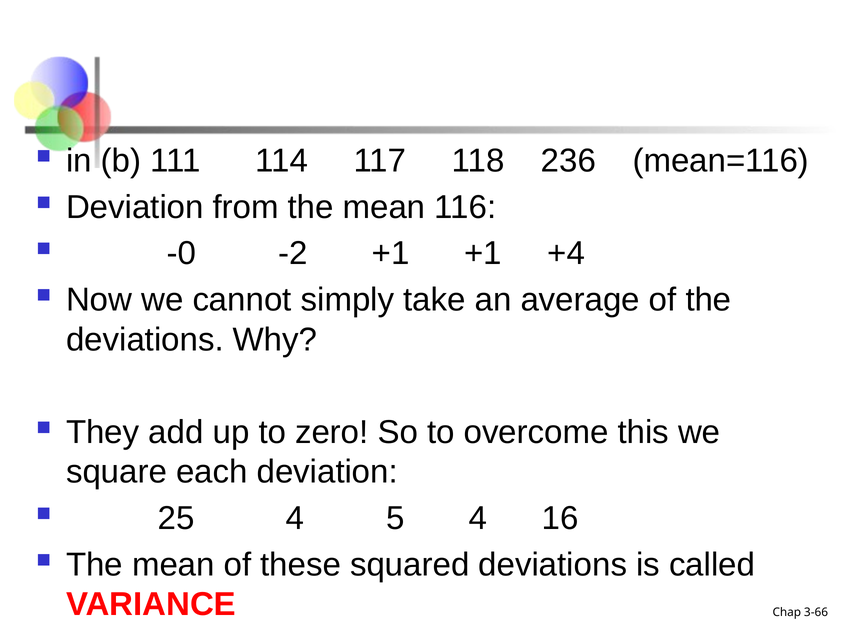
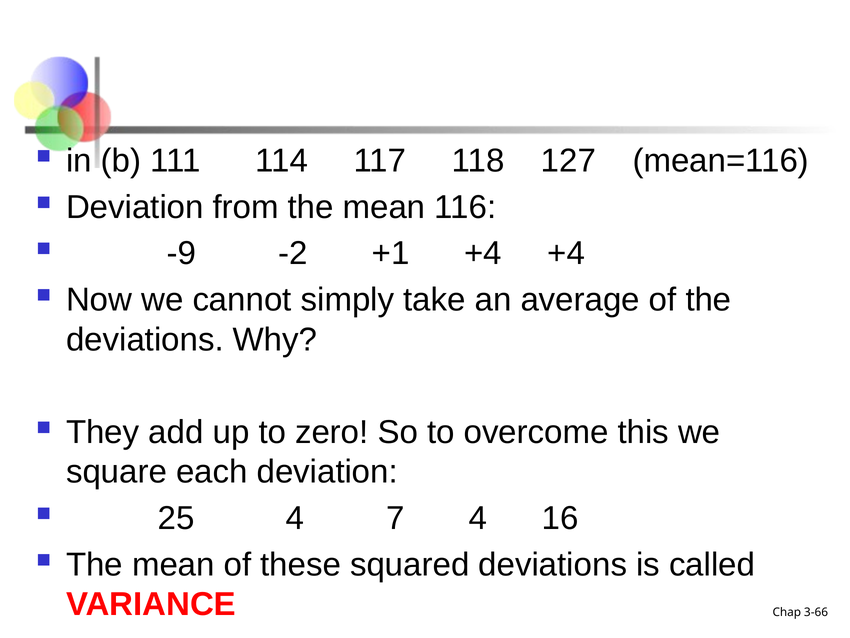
236: 236 -> 127
-0: -0 -> -9
+1 +1: +1 -> +4
5: 5 -> 7
